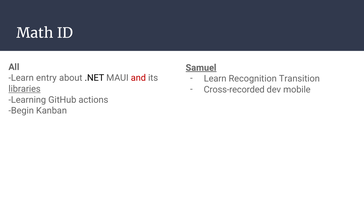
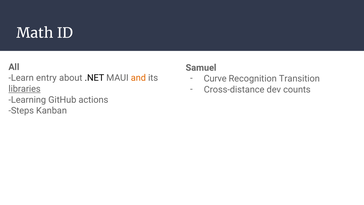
Samuel underline: present -> none
and colour: red -> orange
Learn at (215, 79): Learn -> Curve
Cross-recorded: Cross-recorded -> Cross-distance
mobile: mobile -> counts
Begin: Begin -> Steps
